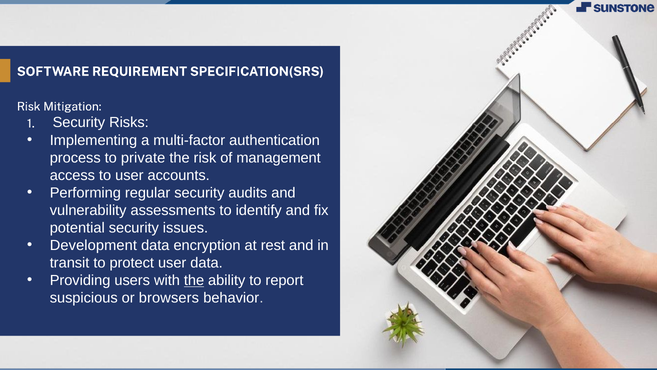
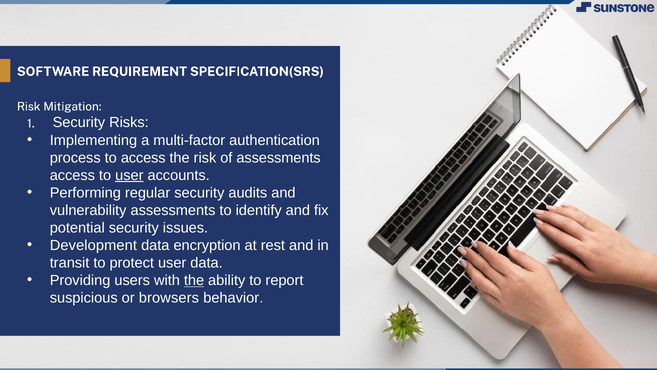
to private: private -> access
of management: management -> assessments
user at (129, 175) underline: none -> present
